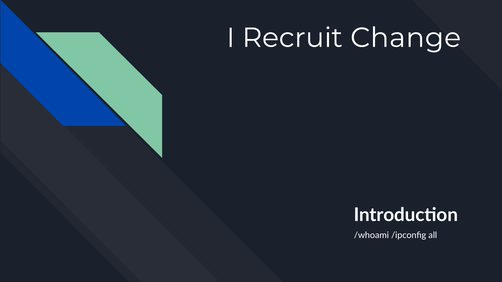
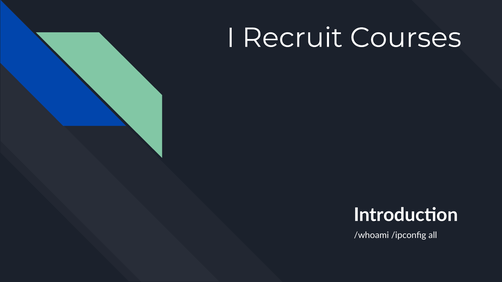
Change: Change -> Courses
